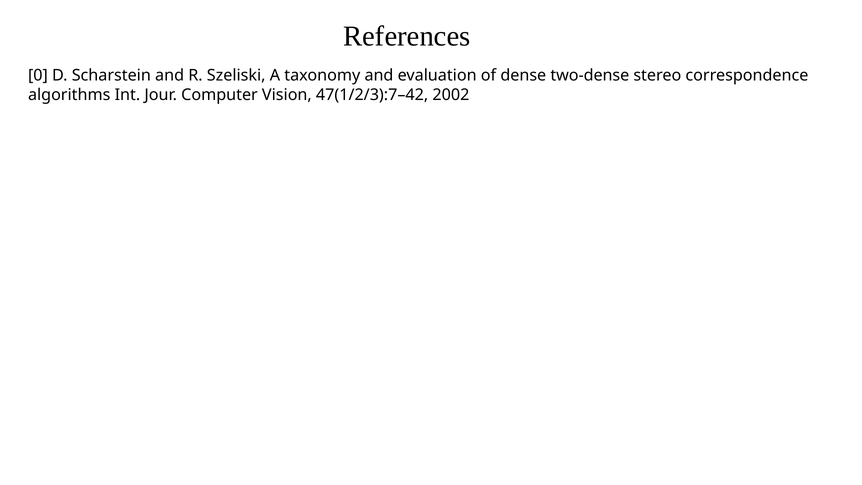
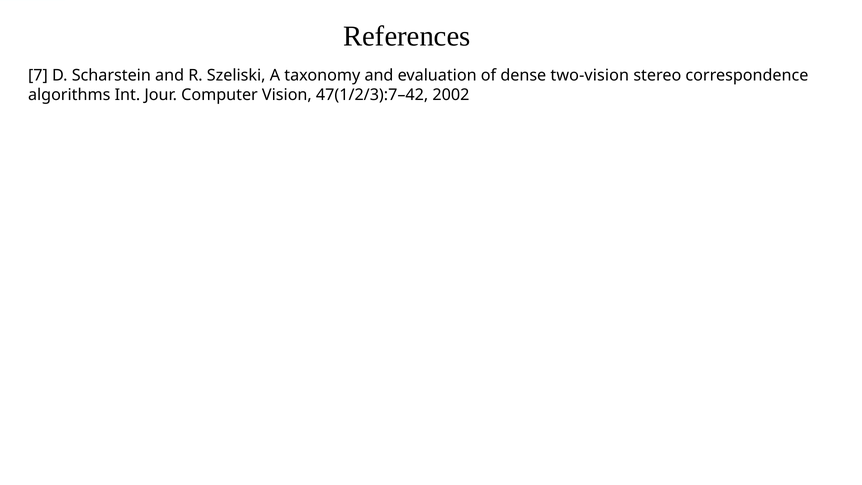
0: 0 -> 7
two-dense: two-dense -> two-vision
